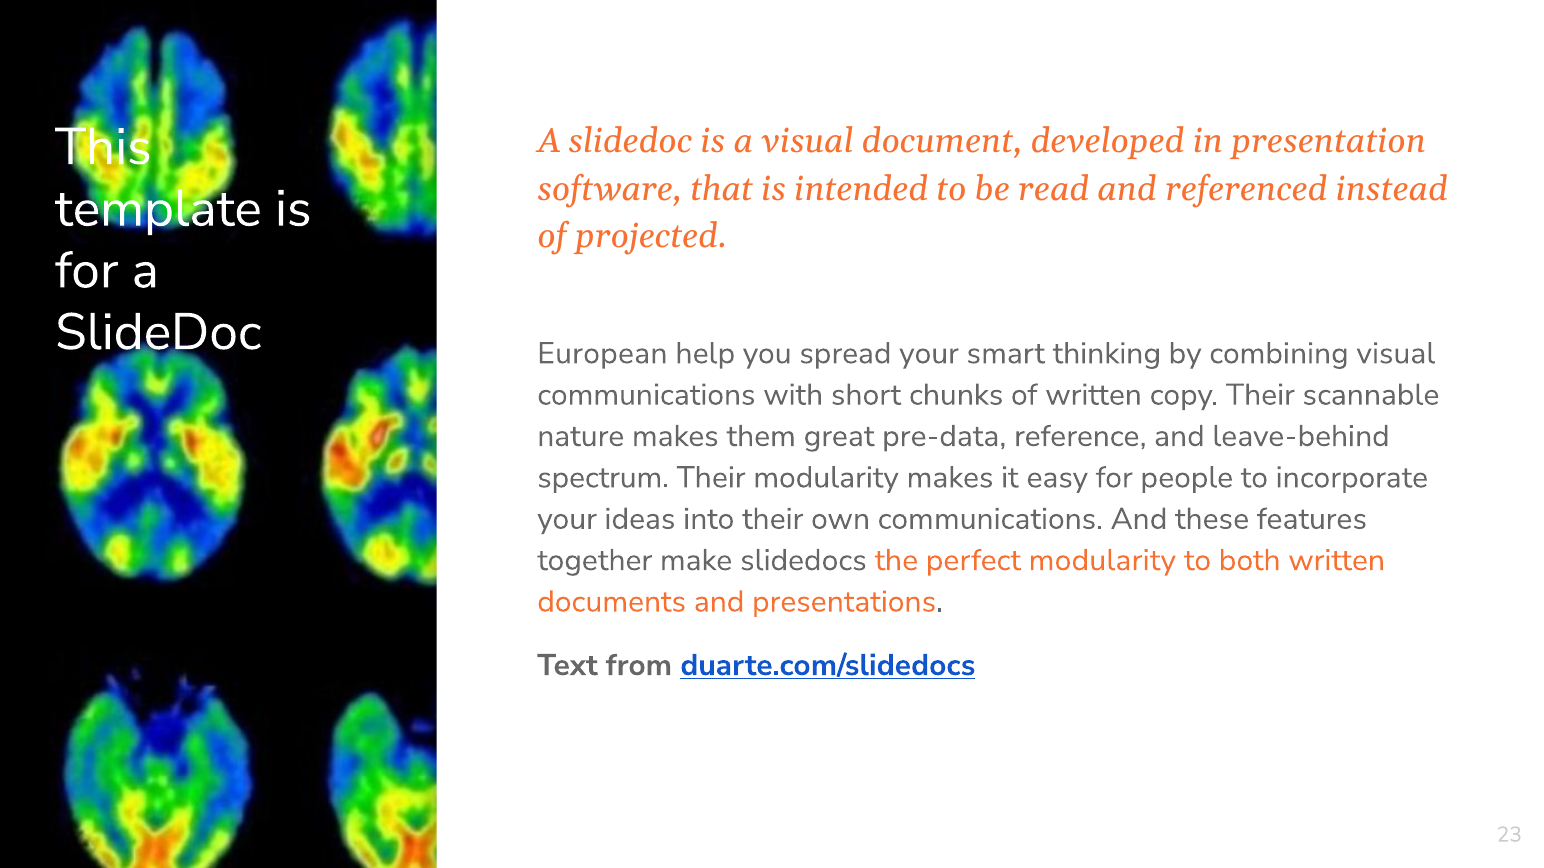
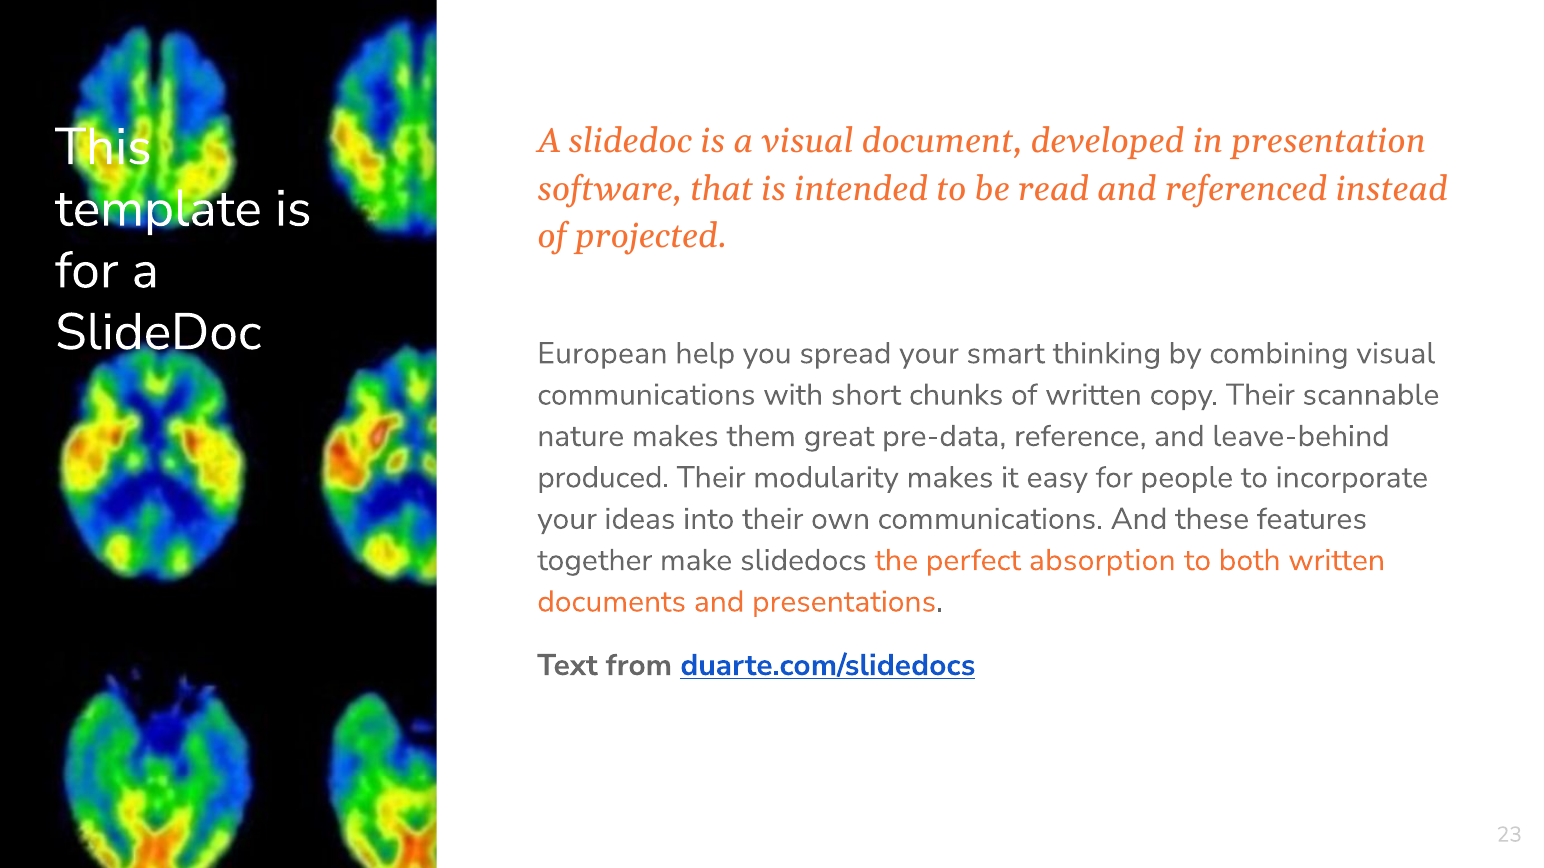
spectrum: spectrum -> produced
perfect modularity: modularity -> absorption
